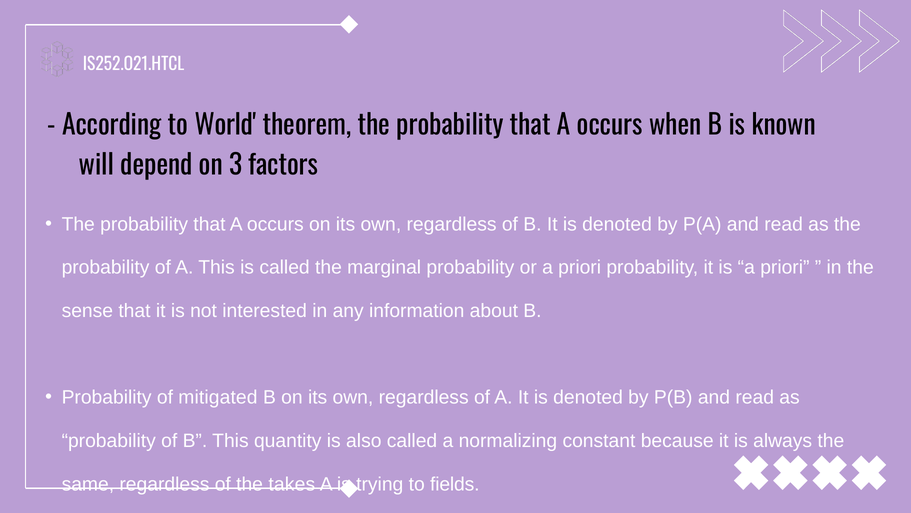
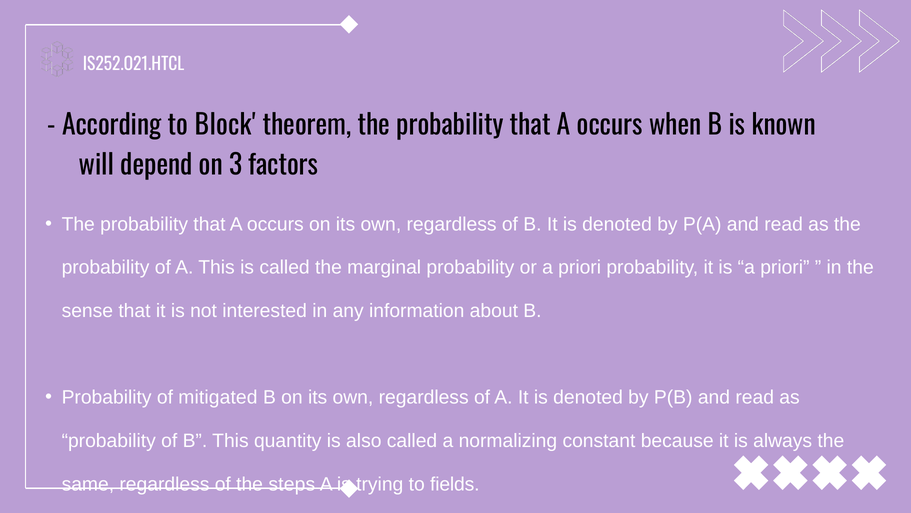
World: World -> Block
takes: takes -> steps
